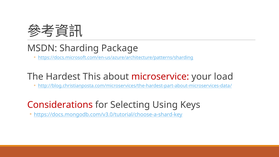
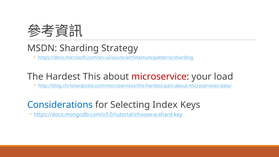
Package: Package -> Strategy
Considerations colour: red -> blue
Using: Using -> Index
